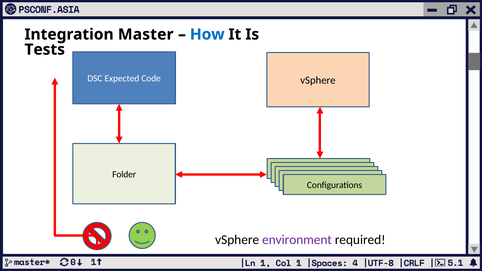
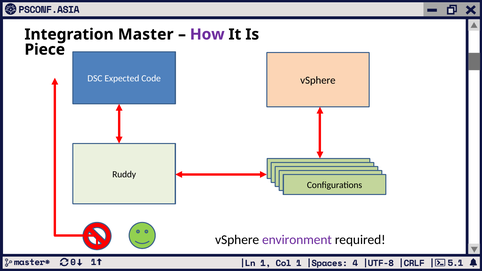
How colour: blue -> purple
Tests: Tests -> Piece
Folder: Folder -> Ruddy
